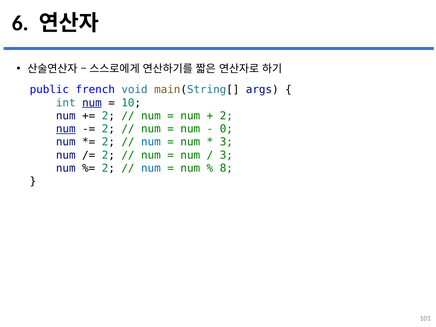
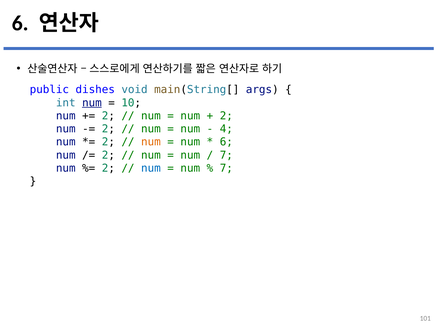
french: french -> dishes
num at (66, 129) underline: present -> none
0: 0 -> 4
num at (151, 142) colour: blue -> orange
3 at (226, 142): 3 -> 6
3 at (226, 155): 3 -> 7
8 at (226, 168): 8 -> 7
